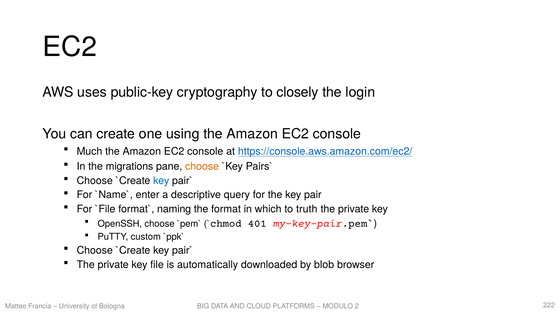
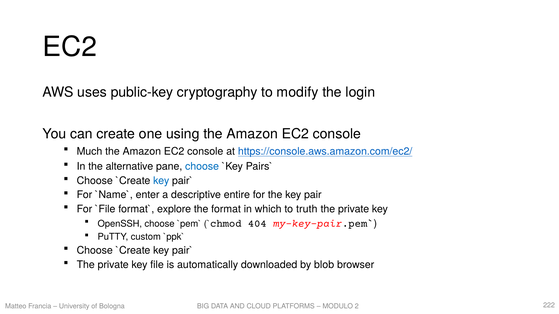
closely: closely -> modify
migrations: migrations -> alternative
choose at (202, 167) colour: orange -> blue
query: query -> entire
naming: naming -> explore
401: 401 -> 404
